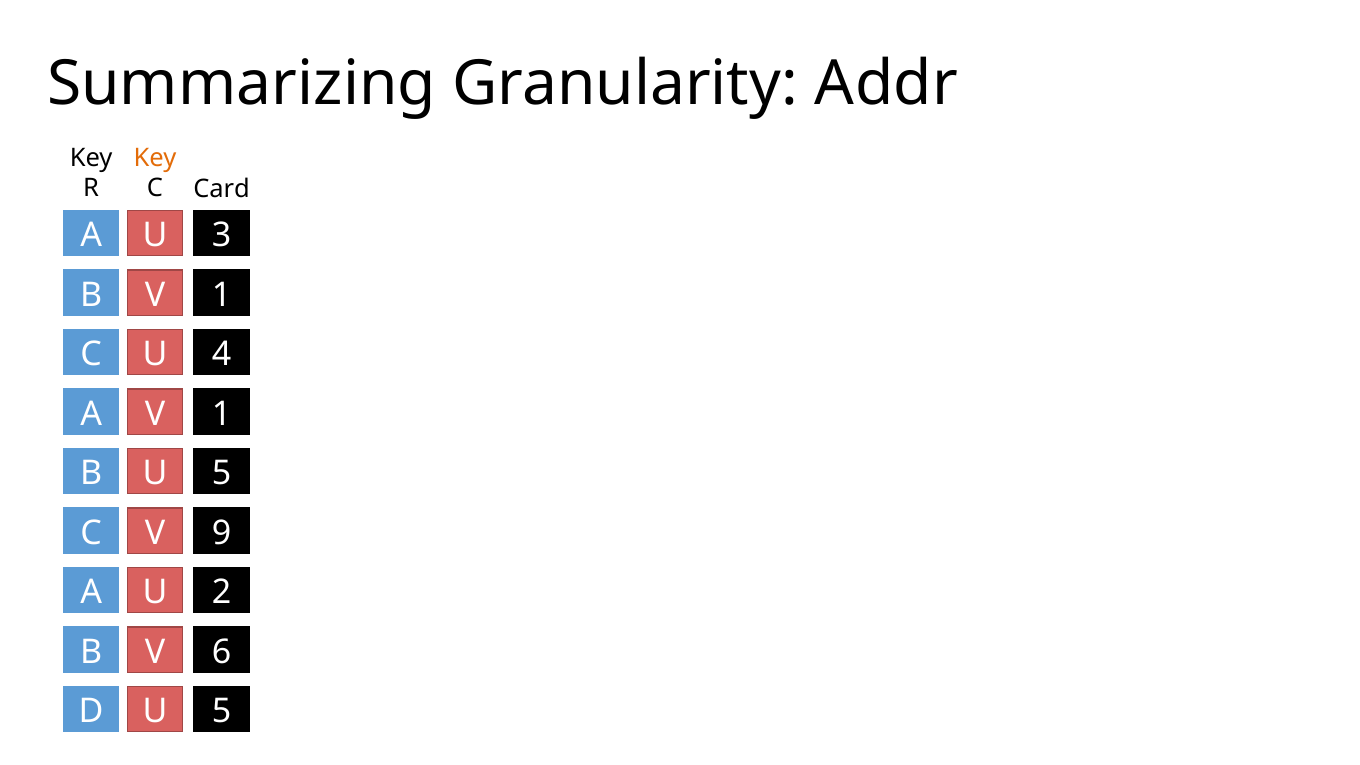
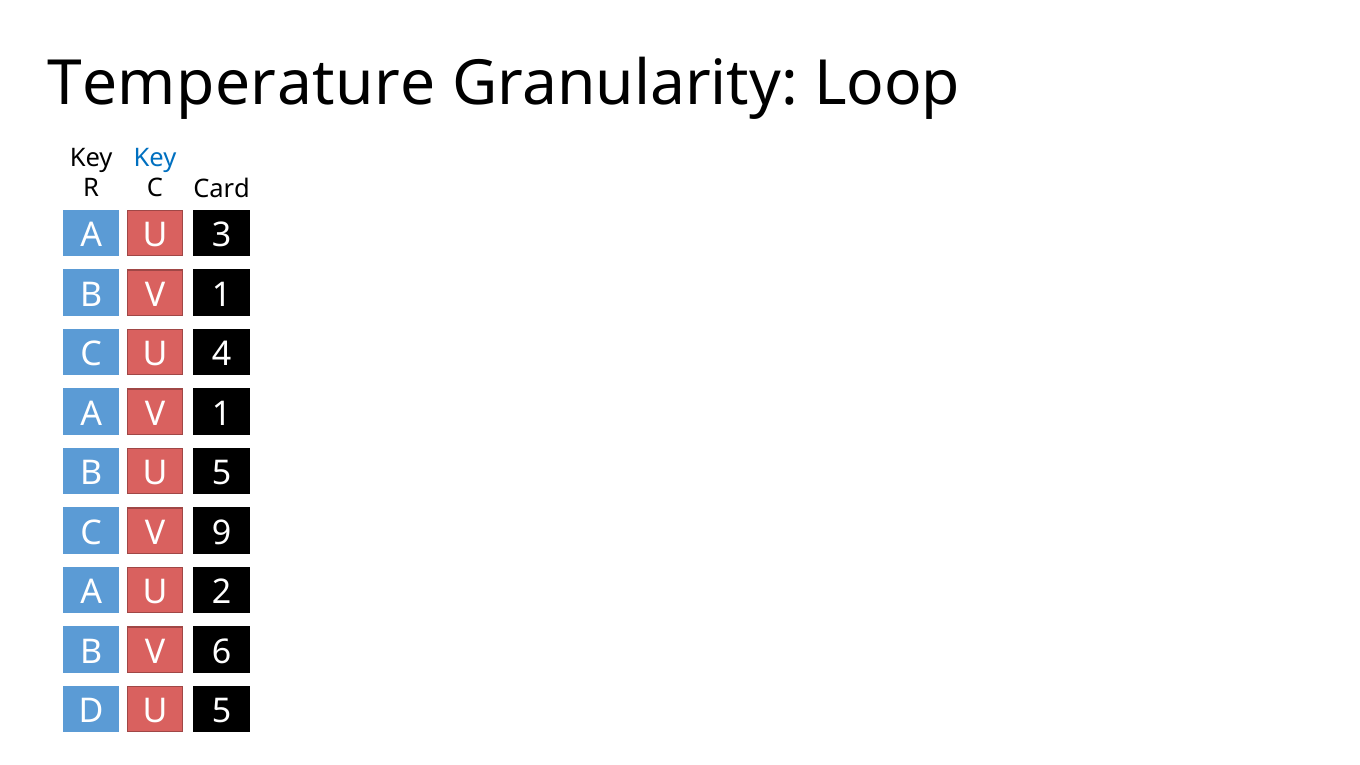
Summarizing: Summarizing -> Temperature
Addr: Addr -> Loop
Key at (155, 158) colour: orange -> blue
